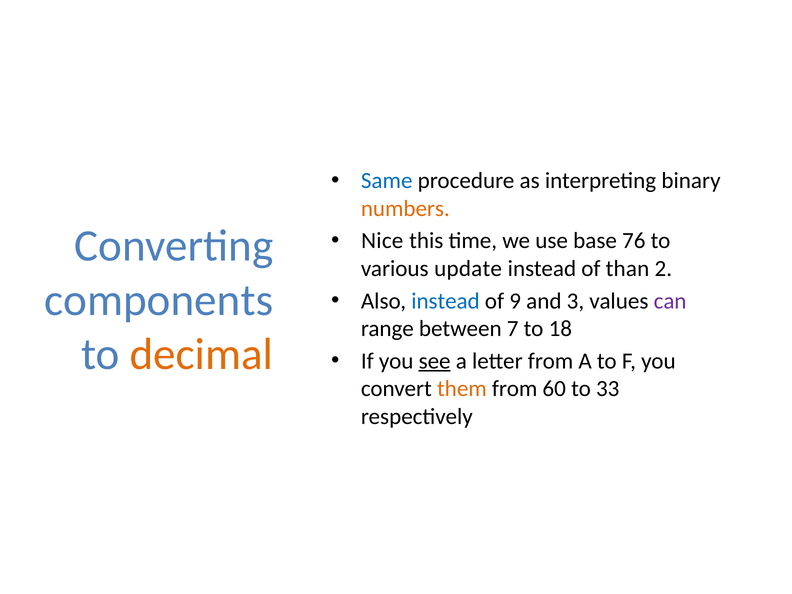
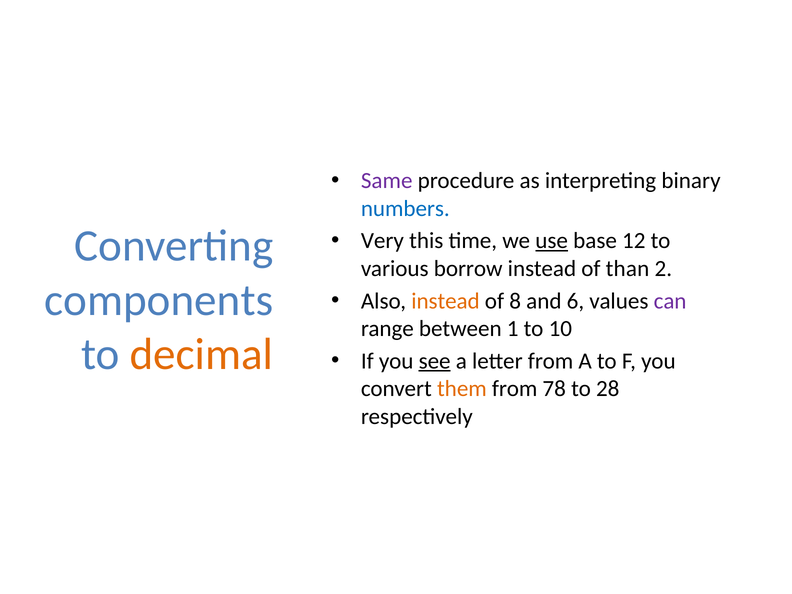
Same colour: blue -> purple
numbers colour: orange -> blue
Nice: Nice -> Very
use underline: none -> present
76: 76 -> 12
update: update -> borrow
instead at (446, 301) colour: blue -> orange
9: 9 -> 8
3: 3 -> 6
7: 7 -> 1
18: 18 -> 10
60: 60 -> 78
33: 33 -> 28
